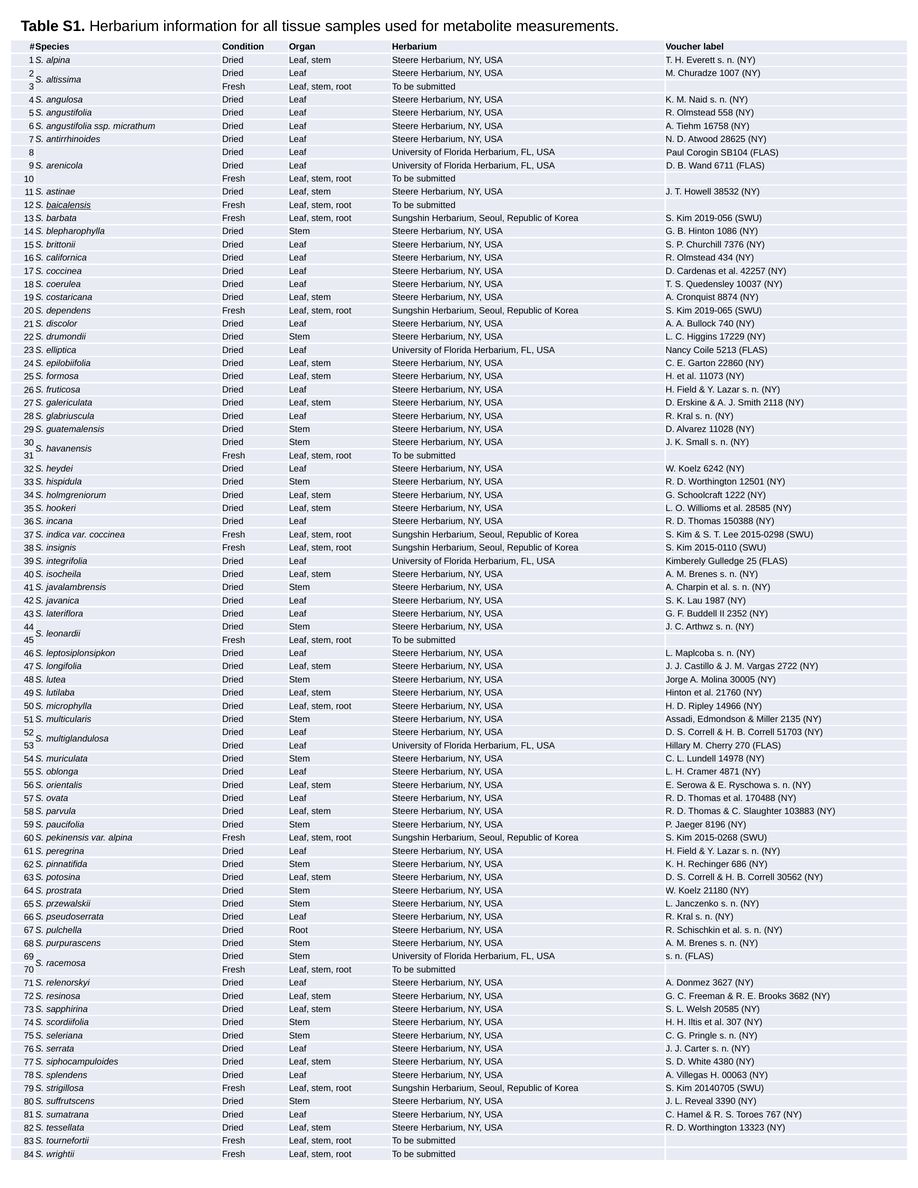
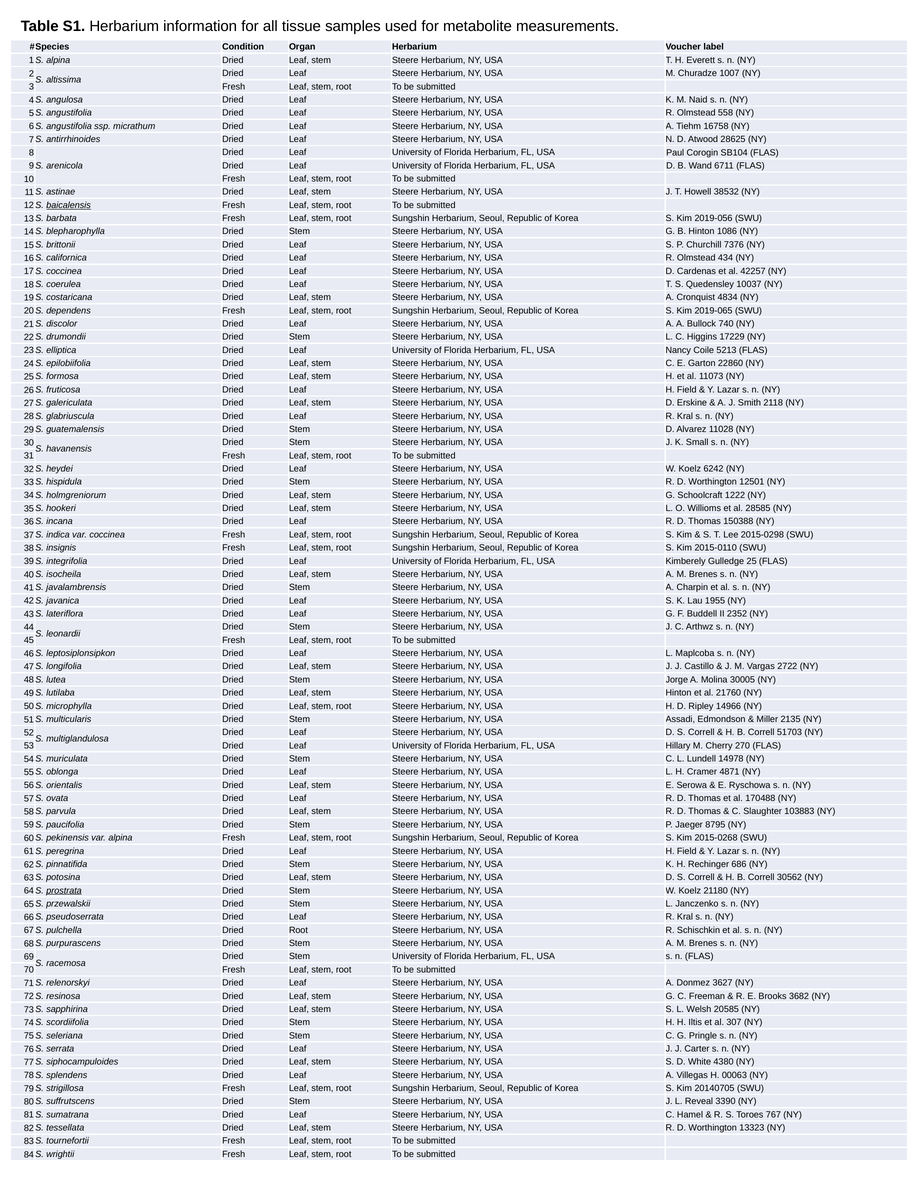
8874: 8874 -> 4834
1987: 1987 -> 1955
8196: 8196 -> 8795
prostrata underline: none -> present
